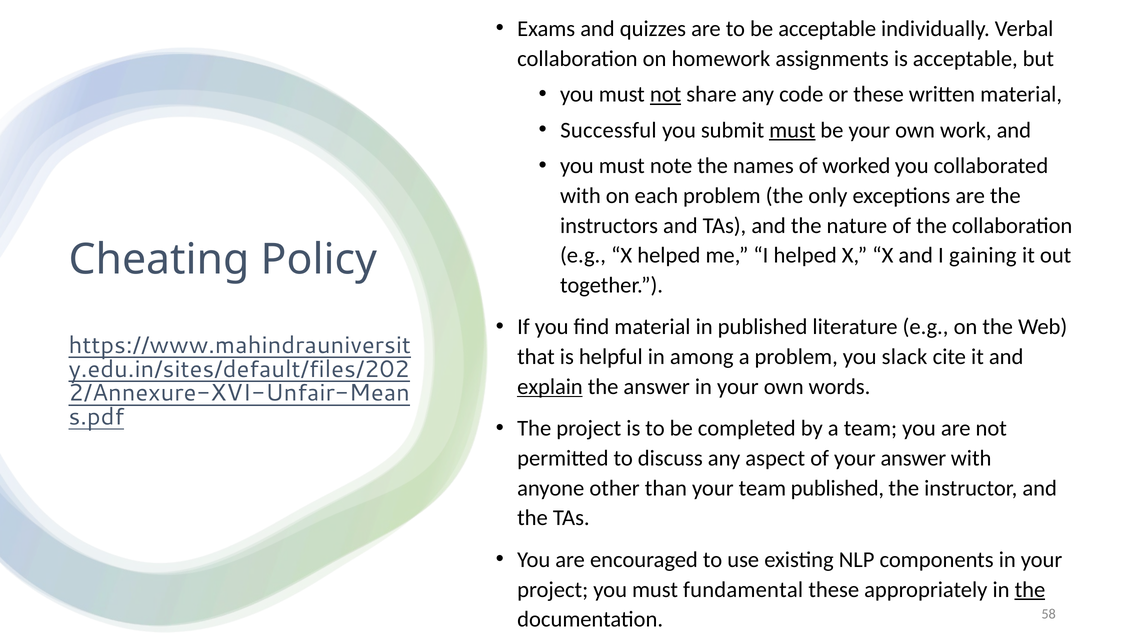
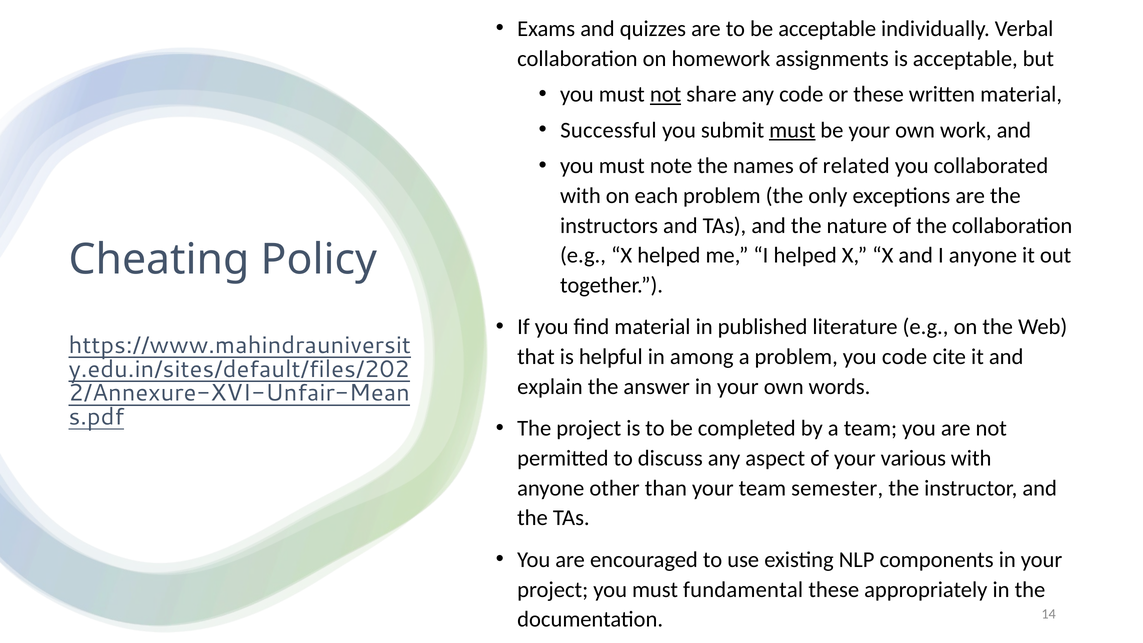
worked: worked -> related
I gaining: gaining -> anyone
you slack: slack -> code
explain underline: present -> none
your answer: answer -> various
team published: published -> semester
the at (1030, 590) underline: present -> none
58: 58 -> 14
